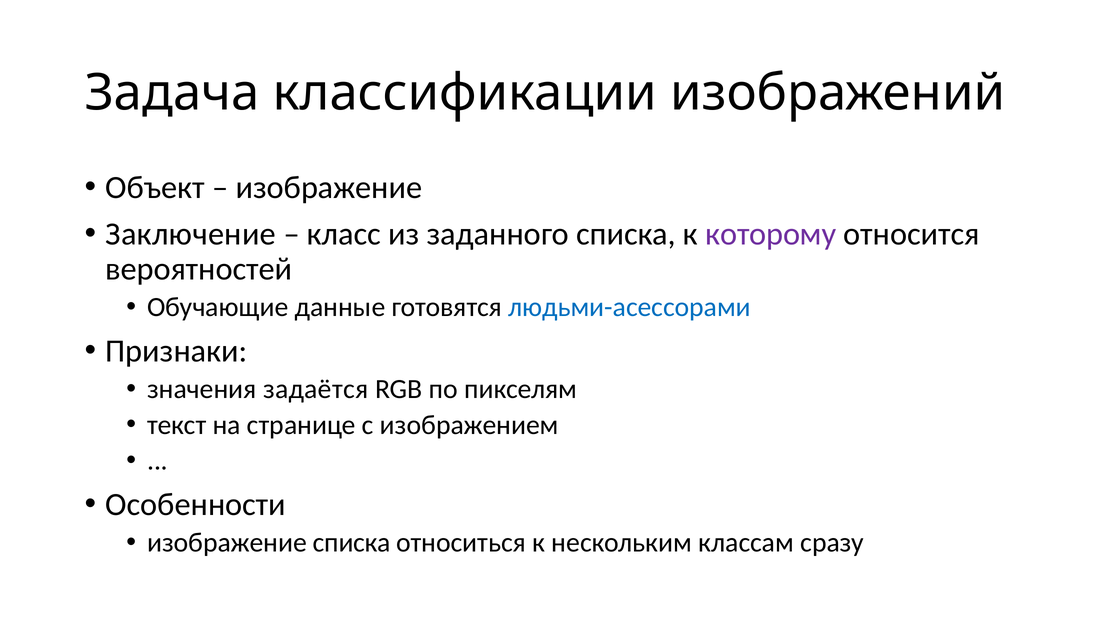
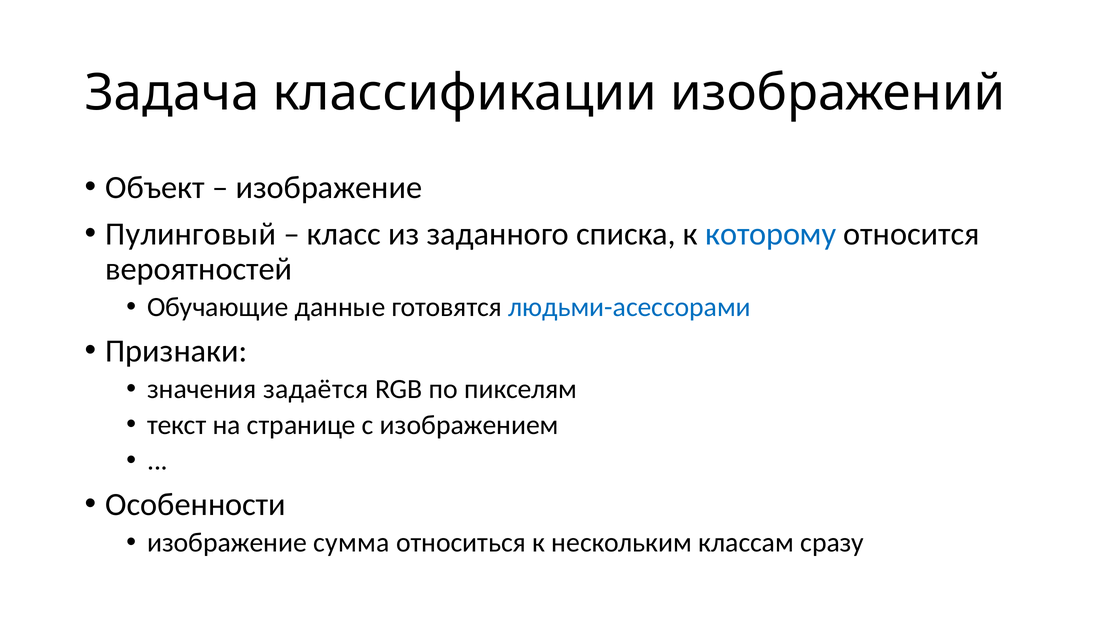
Заключение: Заключение -> Пулинговый
которому colour: purple -> blue
изображение списка: списка -> сумма
